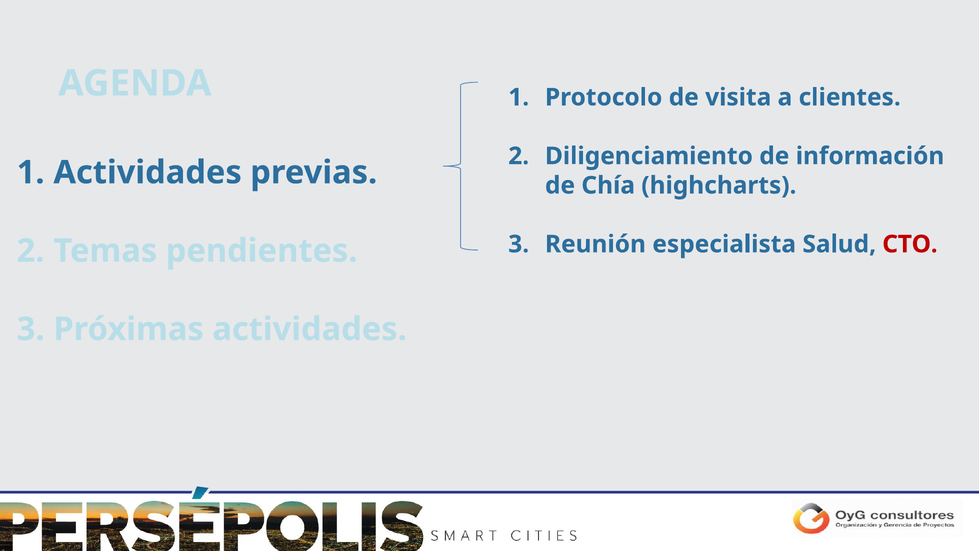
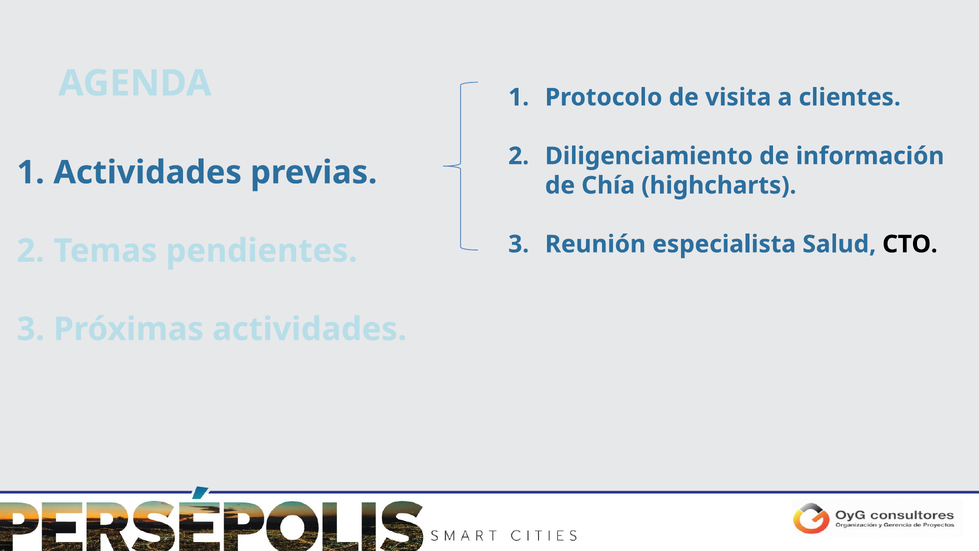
CTO colour: red -> black
